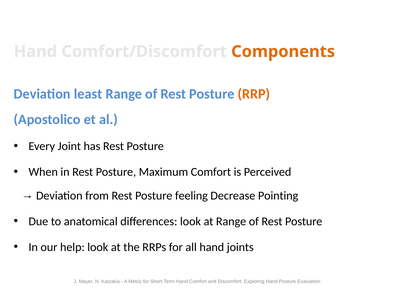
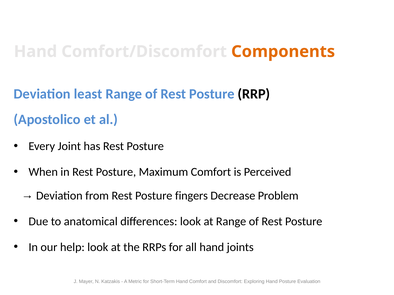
RRP colour: orange -> black
feeling: feeling -> fingers
Pointing: Pointing -> Problem
